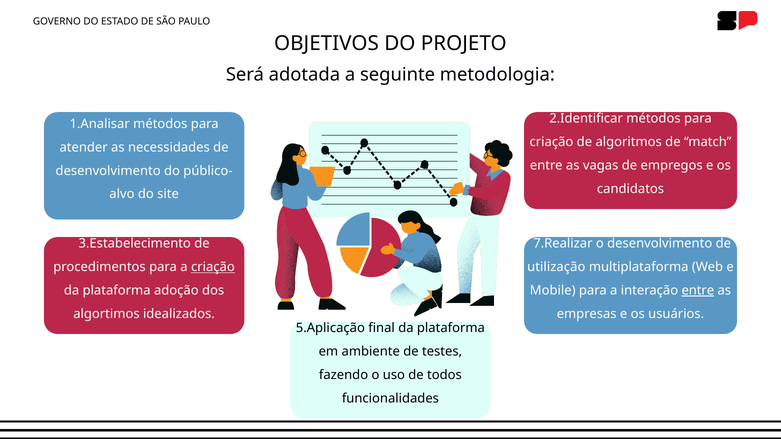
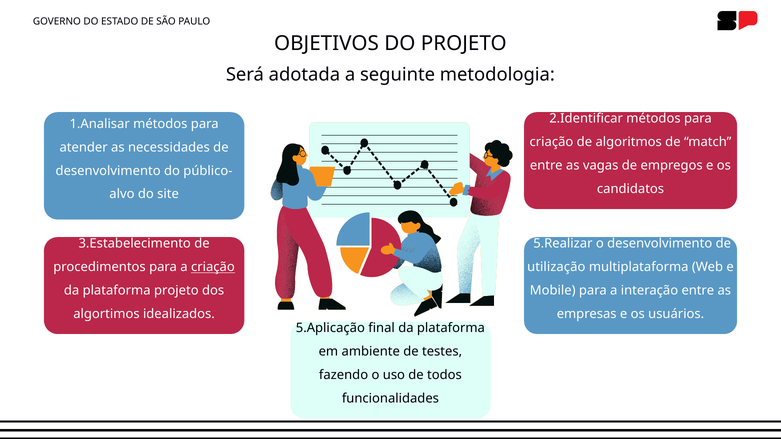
7.Realizar: 7.Realizar -> 5.Realizar
plataforma adoção: adoção -> projeto
entre at (698, 291) underline: present -> none
